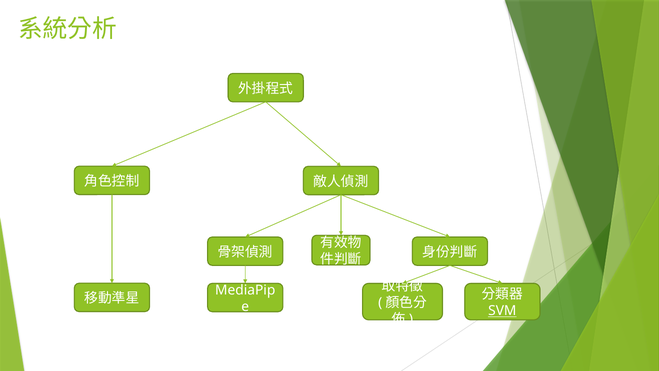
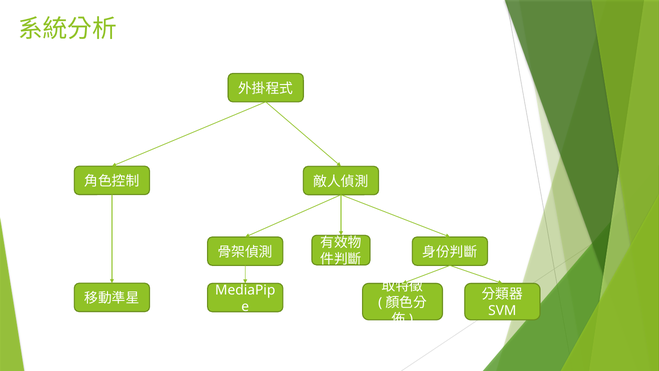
SVM underline: present -> none
